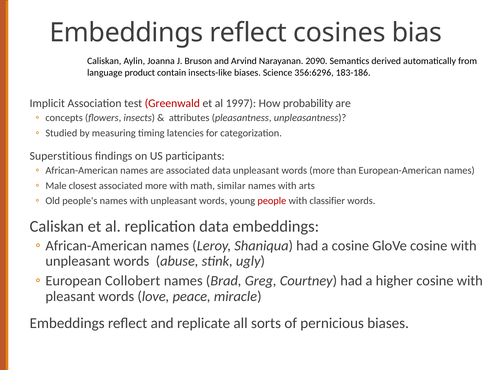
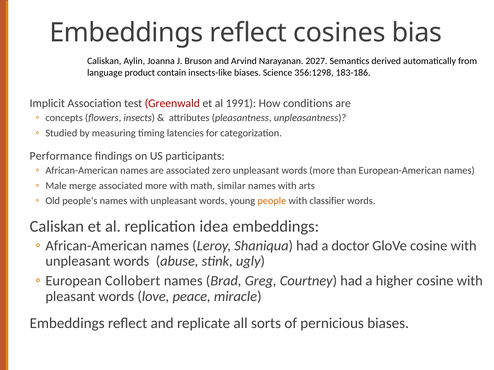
2090: 2090 -> 2027
356:6296: 356:6296 -> 356:1298
1997: 1997 -> 1991
probability: probability -> conditions
Superstitious: Superstitious -> Performance
associated data: data -> zero
closest: closest -> merge
people colour: red -> orange
replication data: data -> idea
a cosine: cosine -> doctor
